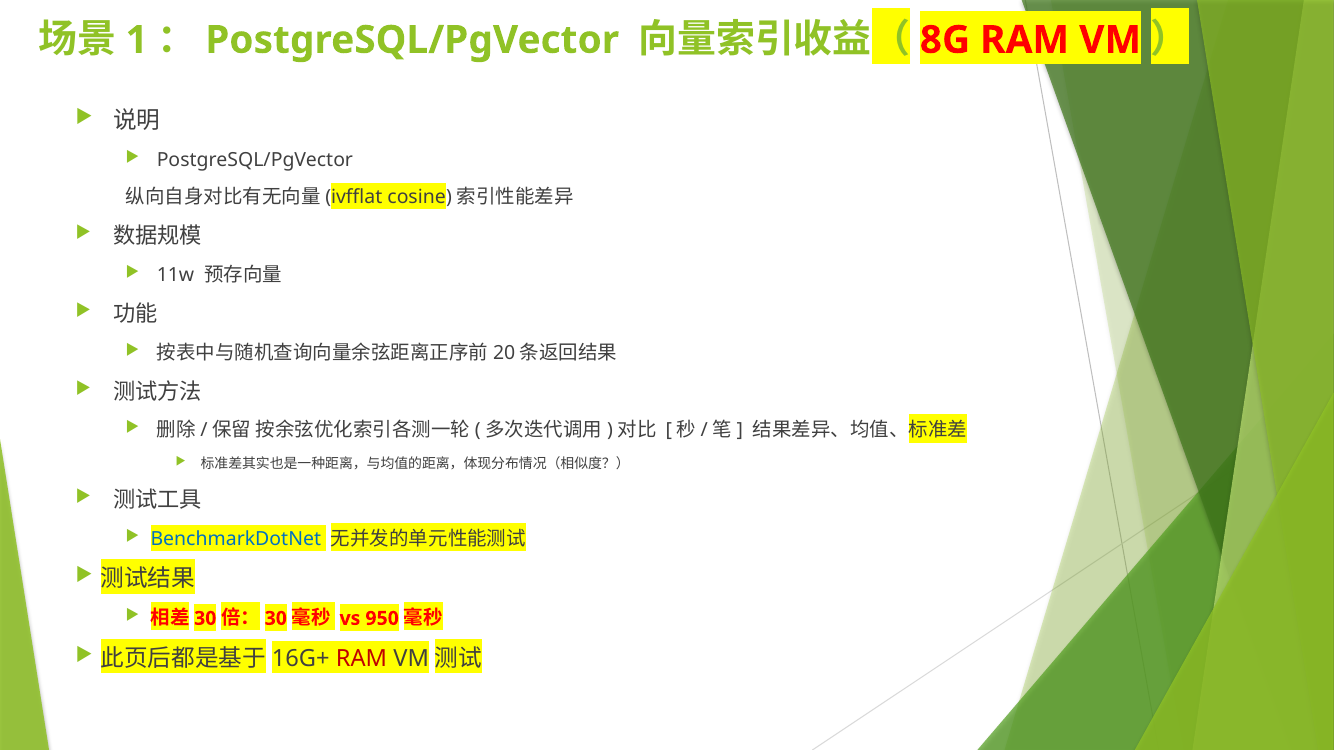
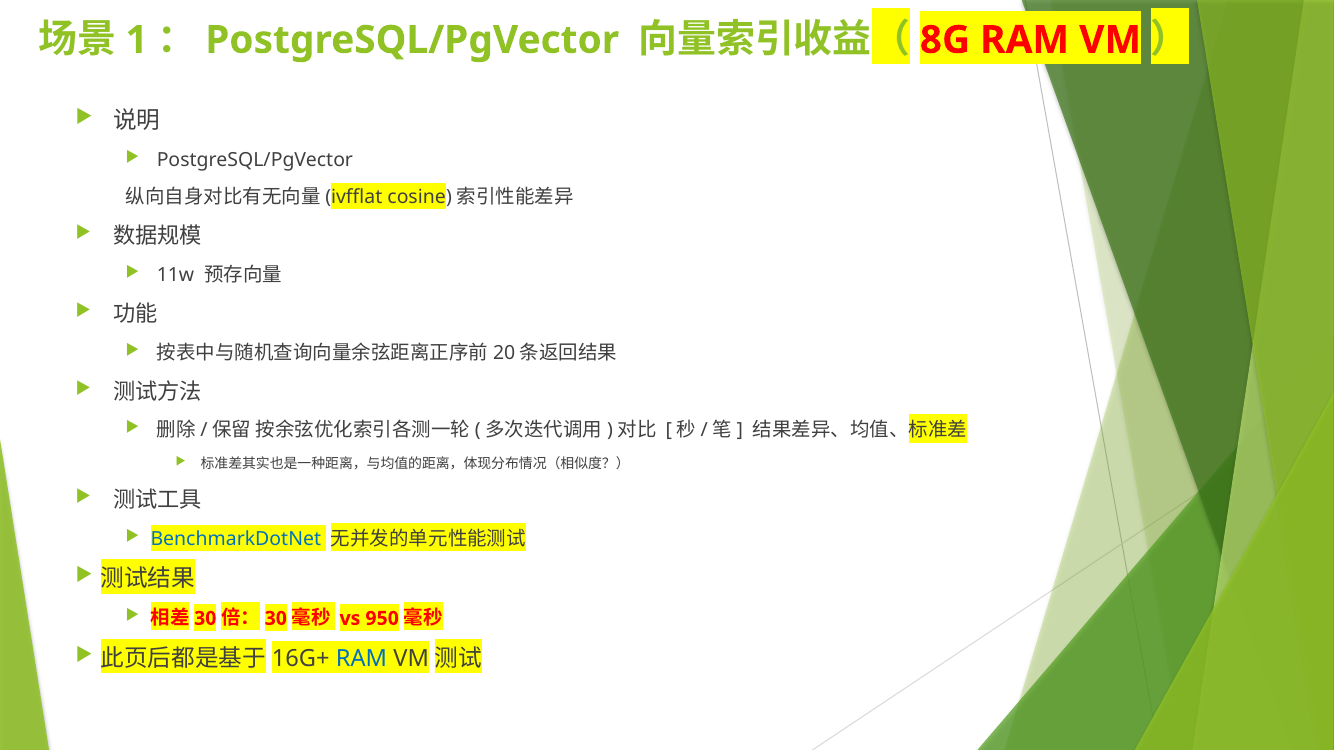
RAM at (361, 659) colour: red -> blue
